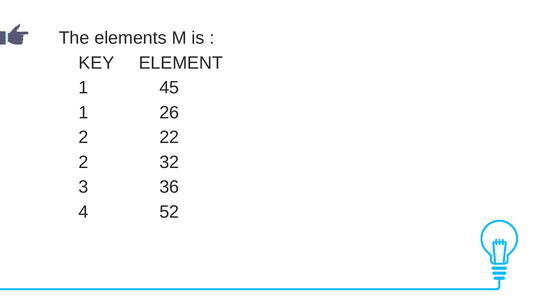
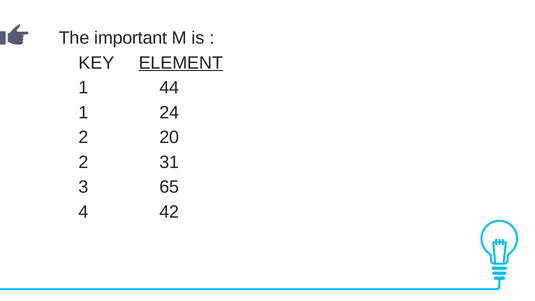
elements: elements -> important
ELEMENT underline: none -> present
45: 45 -> 44
26: 26 -> 24
22: 22 -> 20
32: 32 -> 31
36: 36 -> 65
52: 52 -> 42
